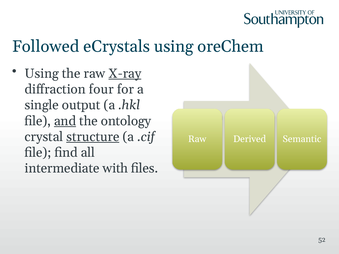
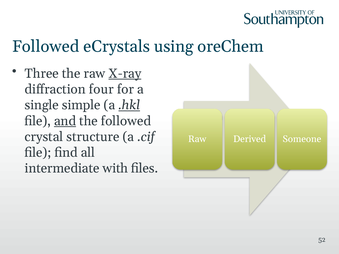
Using at (42, 74): Using -> Three
output: output -> simple
.hkl underline: none -> present
the ontology: ontology -> followed
structure underline: present -> none
Semantic: Semantic -> Someone
